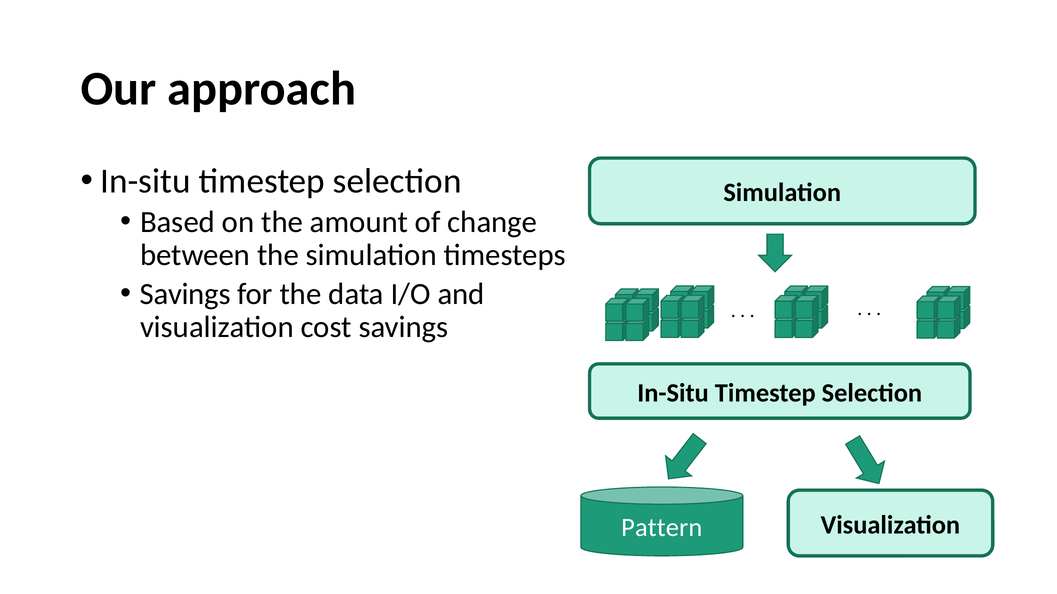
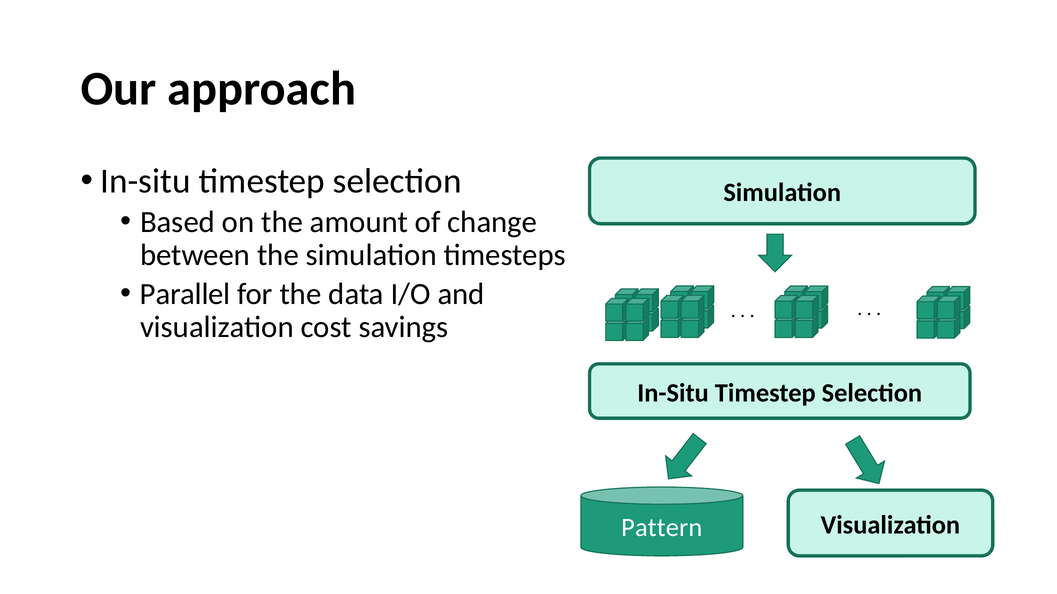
Savings at (185, 294): Savings -> Parallel
